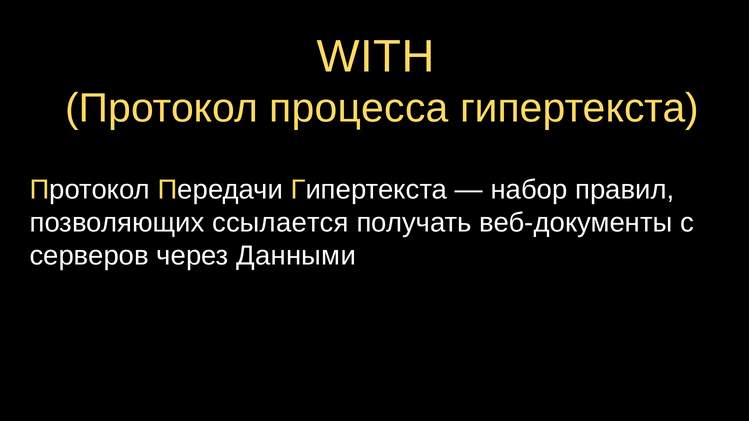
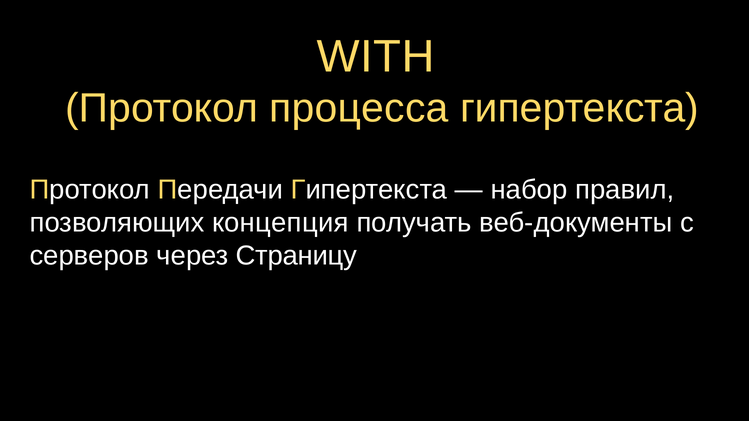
ссылается: ссылается -> концепция
Данными: Данными -> Страницу
